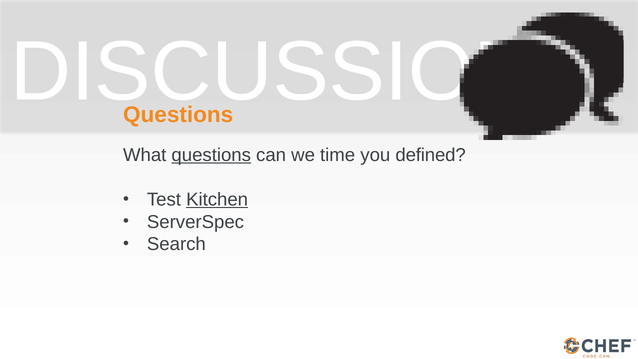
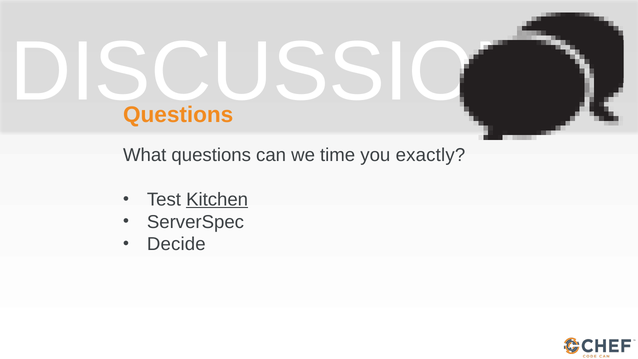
questions at (211, 155) underline: present -> none
defined: defined -> exactly
Search: Search -> Decide
